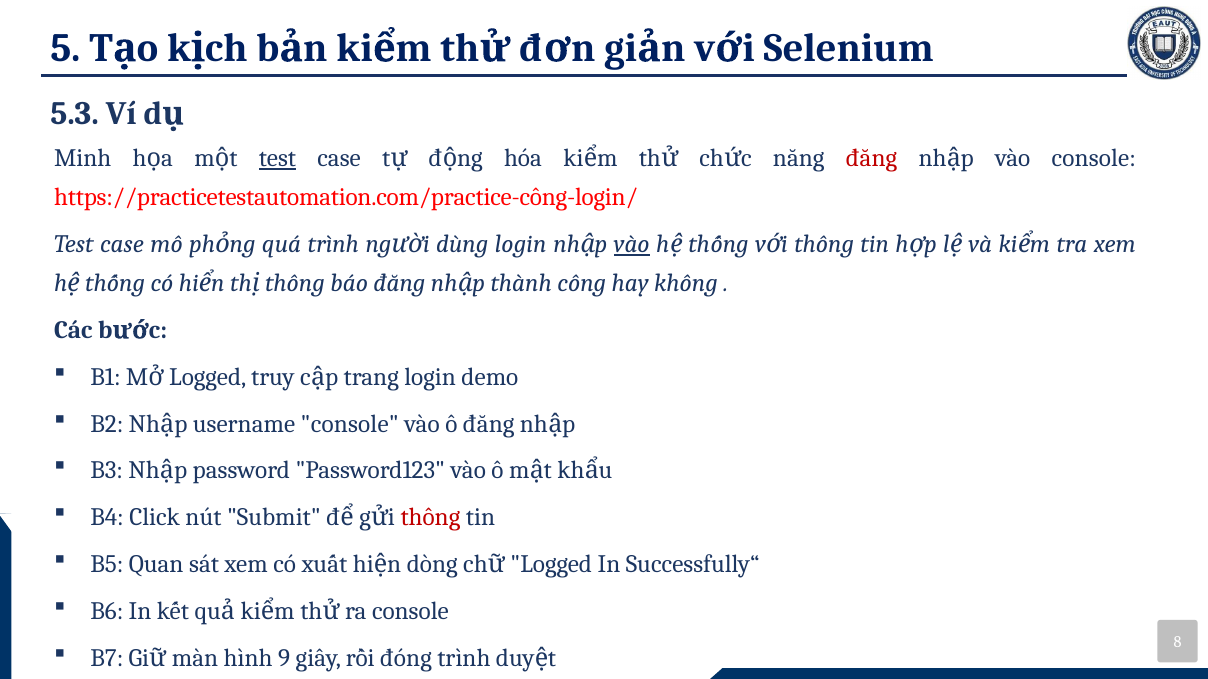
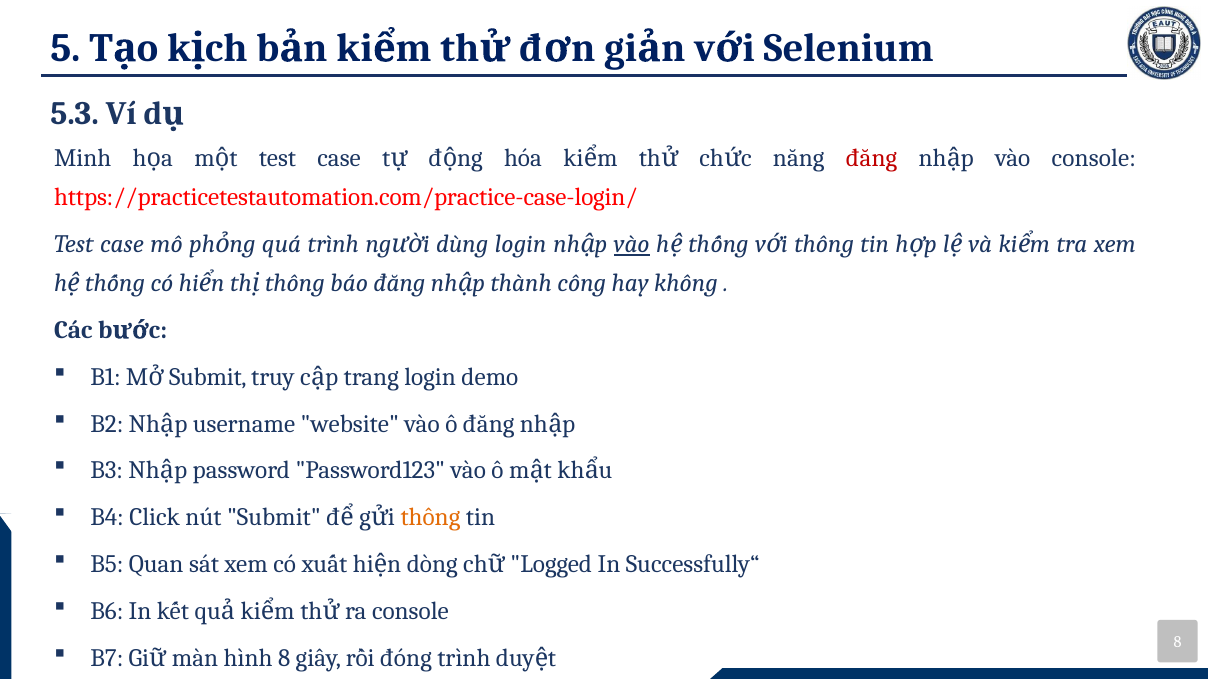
test at (277, 158) underline: present -> none
https://practicetestautomation.com/practice-công-login/: https://practicetestautomation.com/practice-công-login/ -> https://practicetestautomation.com/practice-case-login/
Logged at (208, 377): Logged -> Submit
username console: console -> website
thông at (430, 518) colour: red -> orange
hình 9: 9 -> 8
